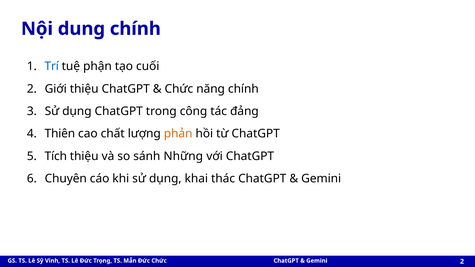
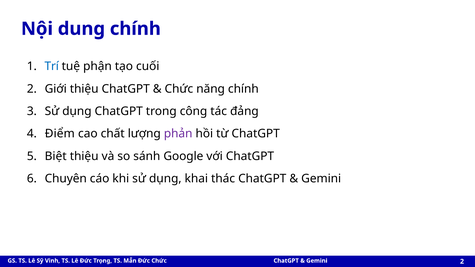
Thiên: Thiên -> Điểm
phản colour: orange -> purple
Tích: Tích -> Biệt
Những: Những -> Google
